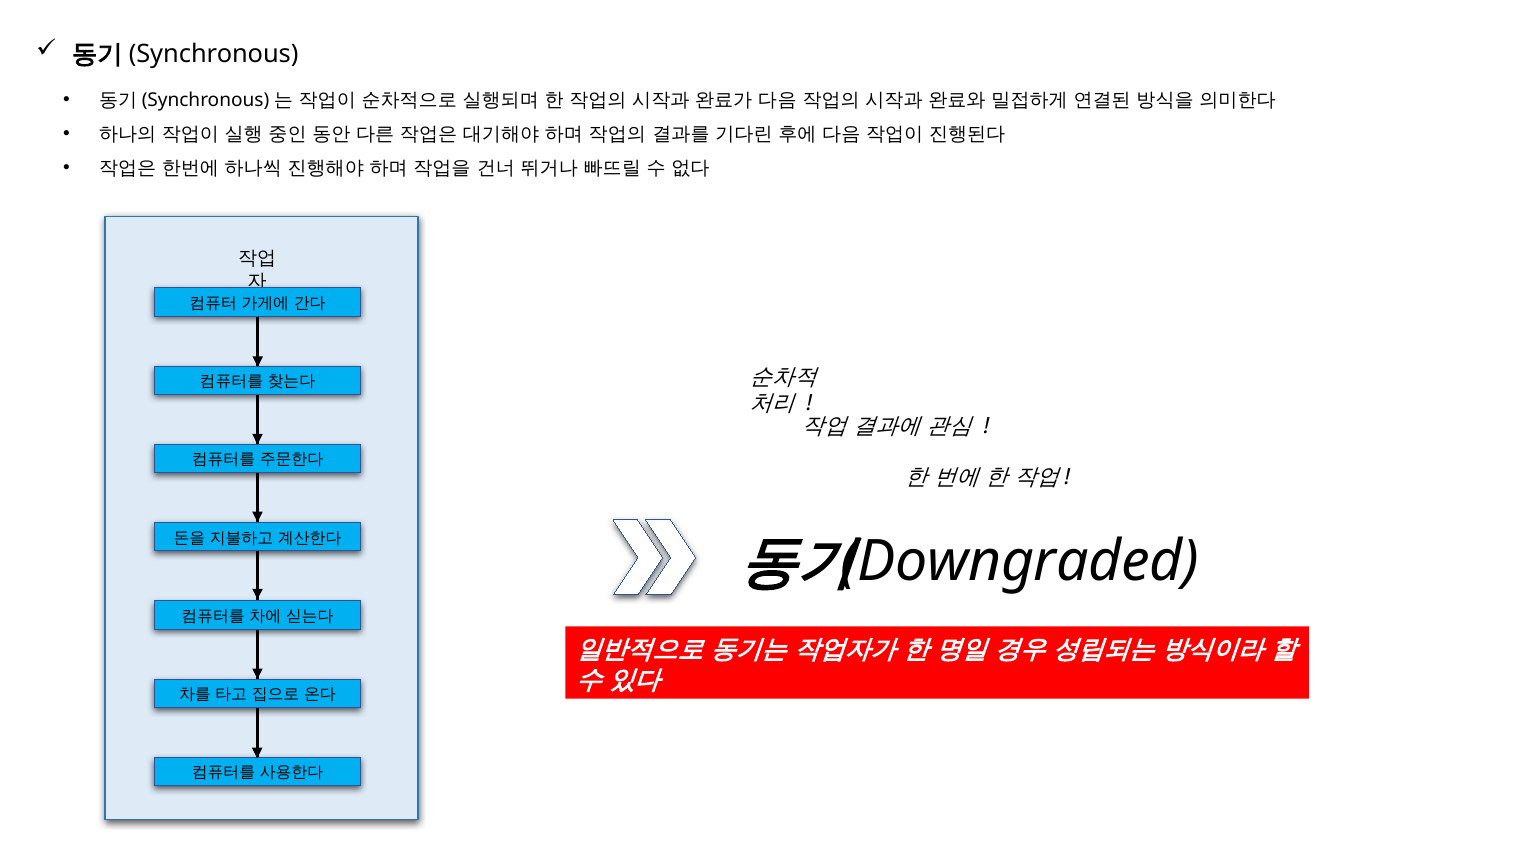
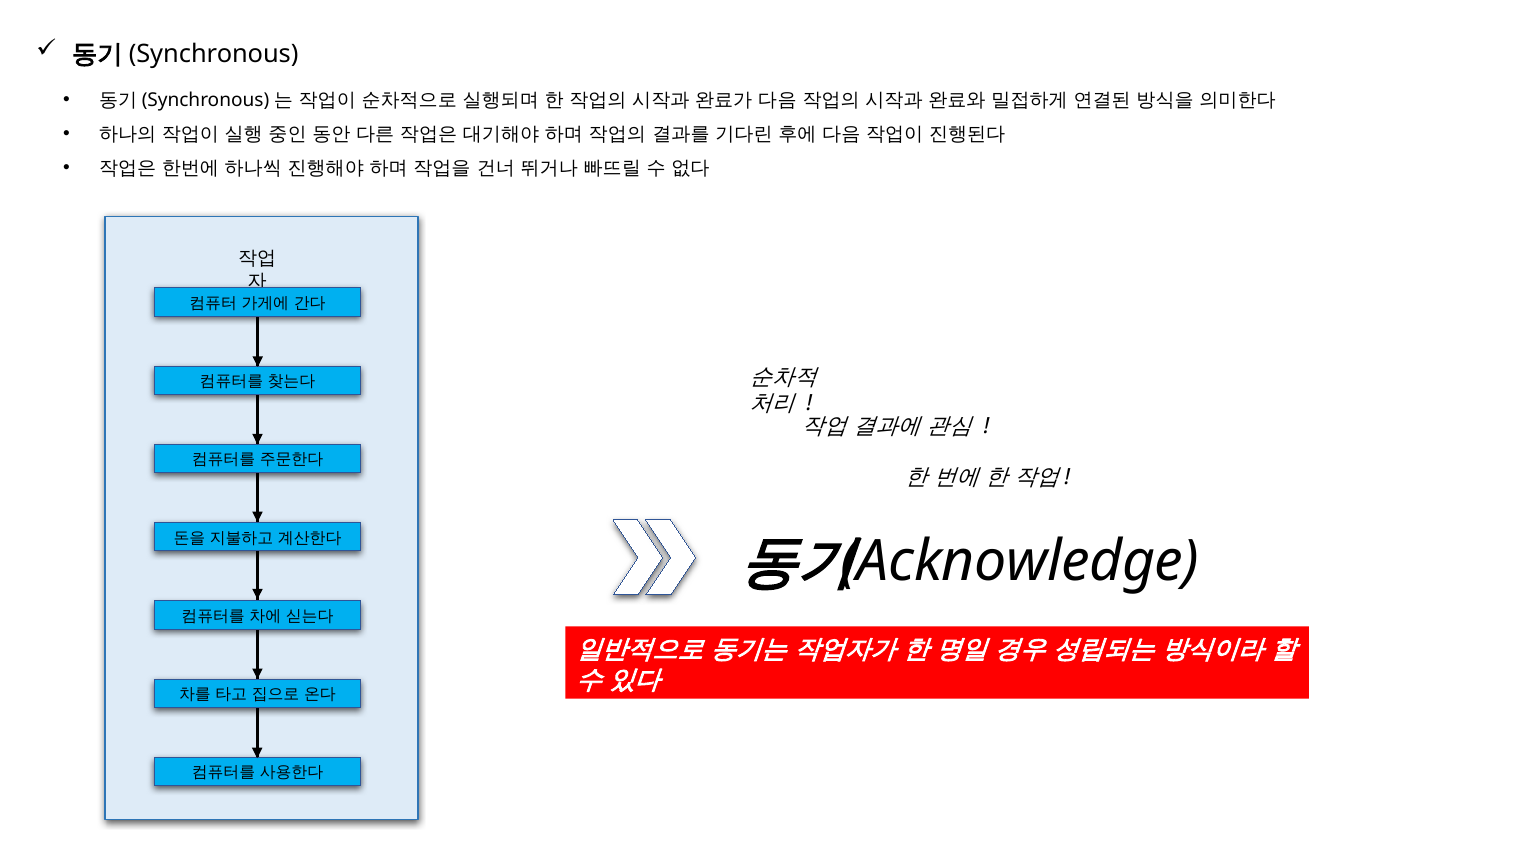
Downgraded: Downgraded -> Acknowledge
